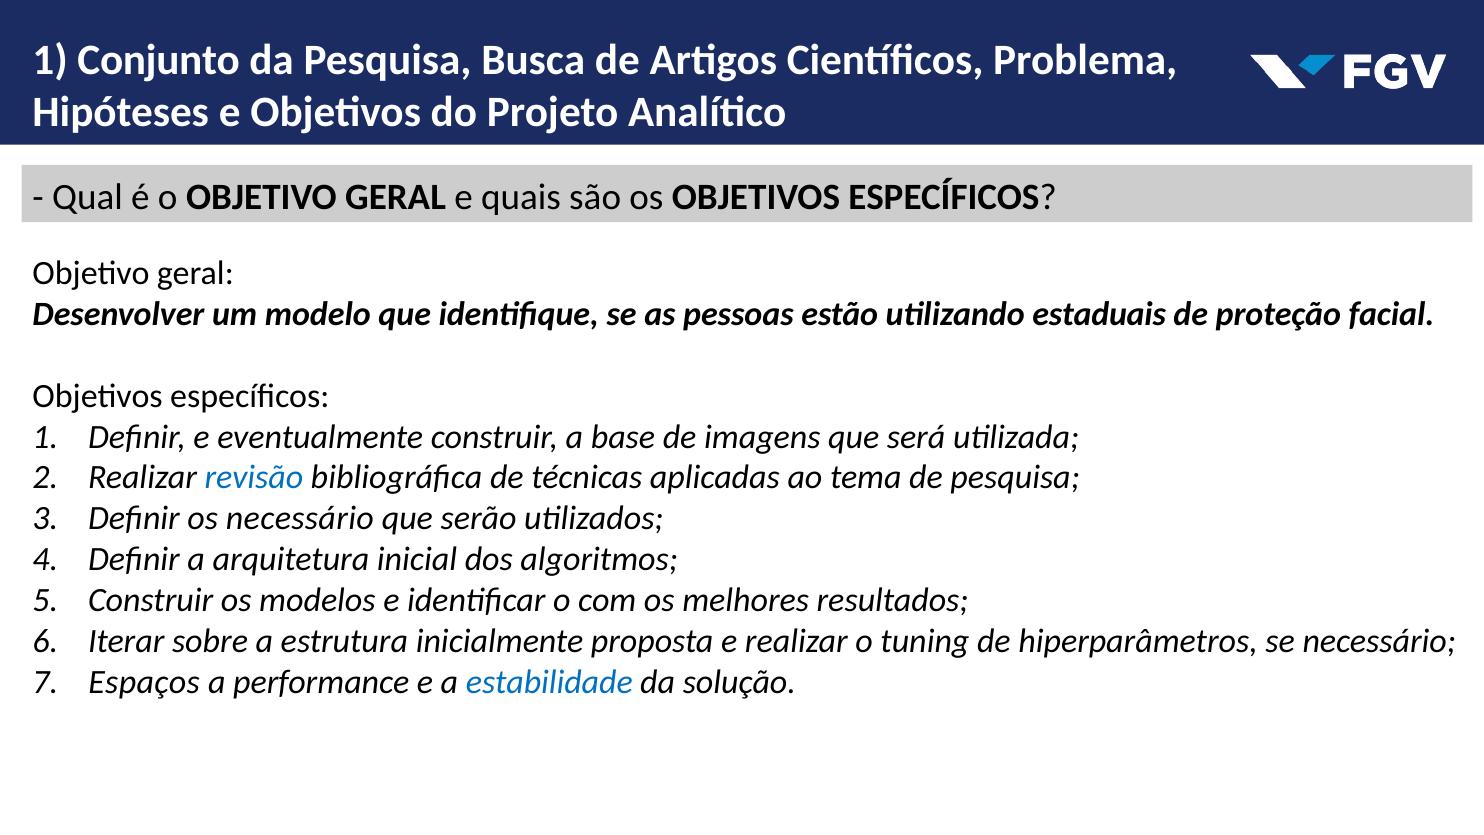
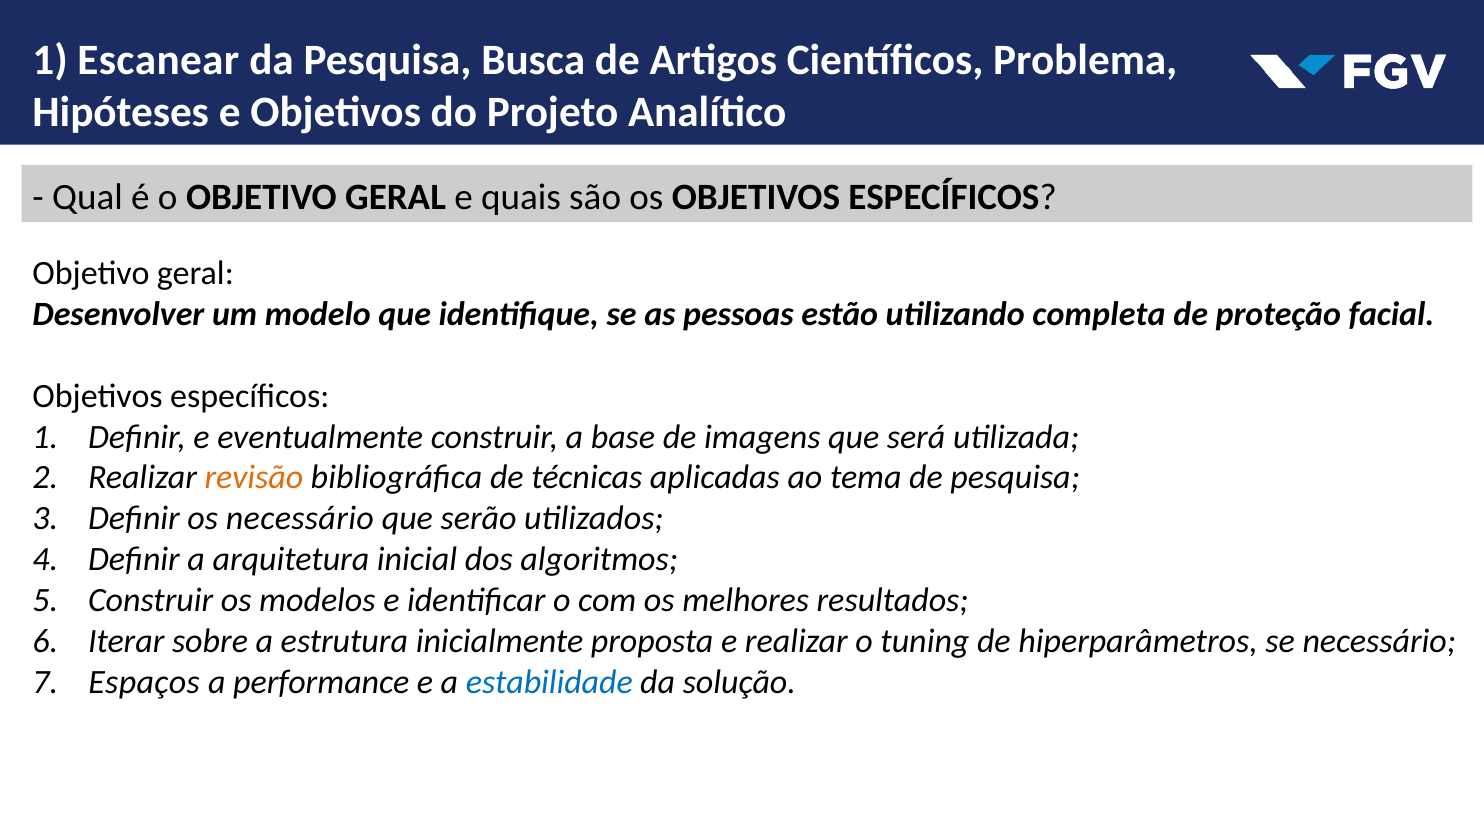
Conjunto: Conjunto -> Escanear
estaduais: estaduais -> completa
revisão colour: blue -> orange
